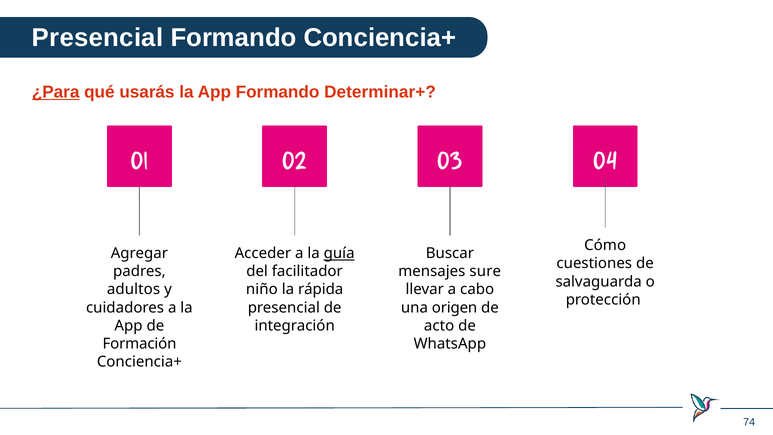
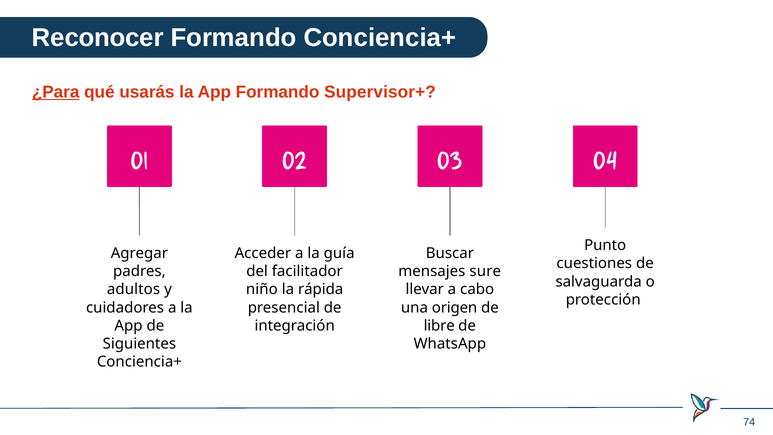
Presencial at (98, 38): Presencial -> Reconocer
Determinar+: Determinar+ -> Supervisor+
Cómo: Cómo -> Punto
guía underline: present -> none
acto: acto -> libre
Formación: Formación -> Siguientes
